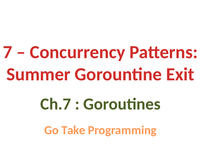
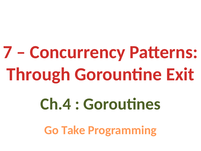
Summer: Summer -> Through
Ch.7: Ch.7 -> Ch.4
